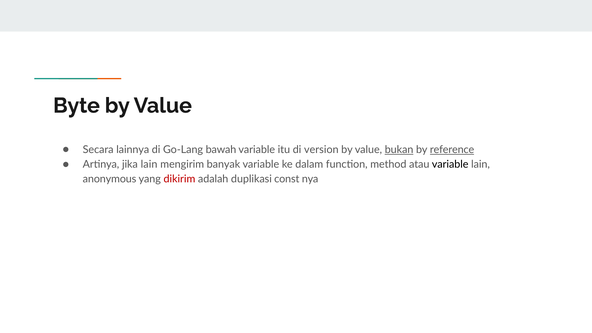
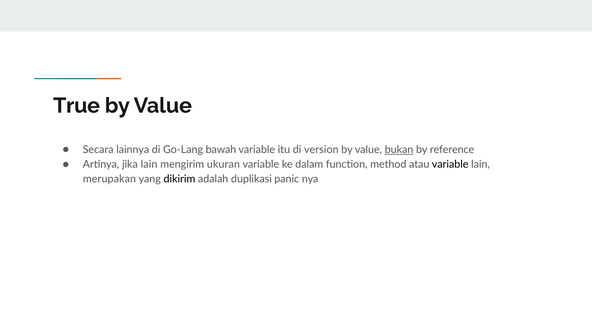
Byte: Byte -> True
reference underline: present -> none
banyak: banyak -> ukuran
anonymous: anonymous -> merupakan
dikirim colour: red -> black
const: const -> panic
